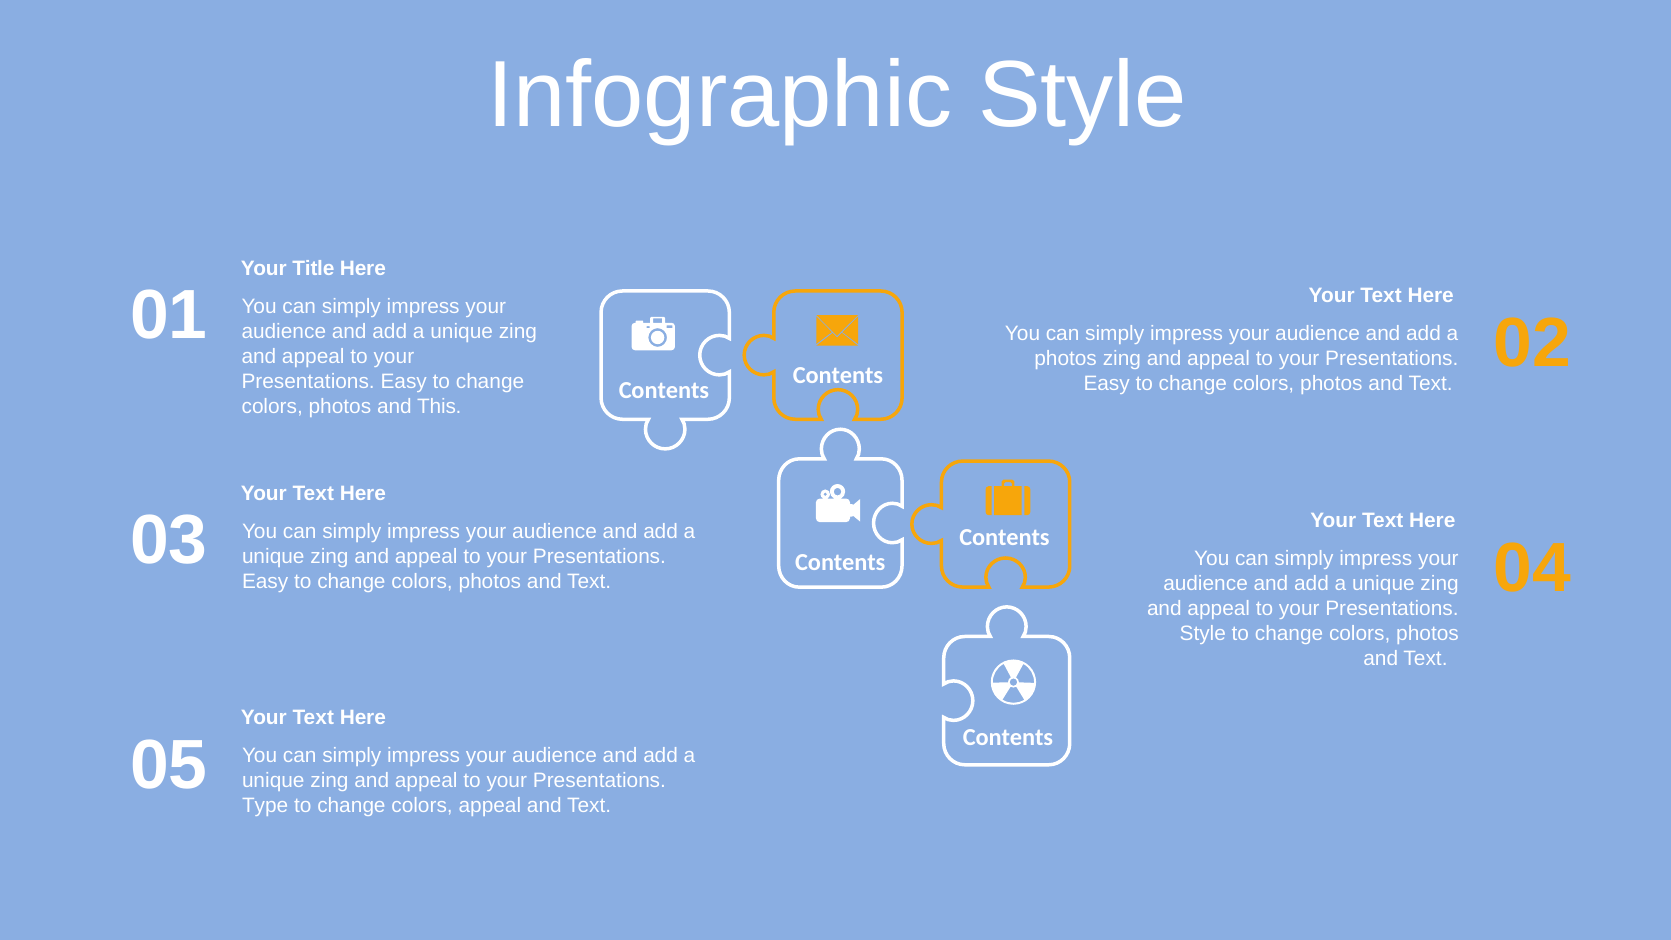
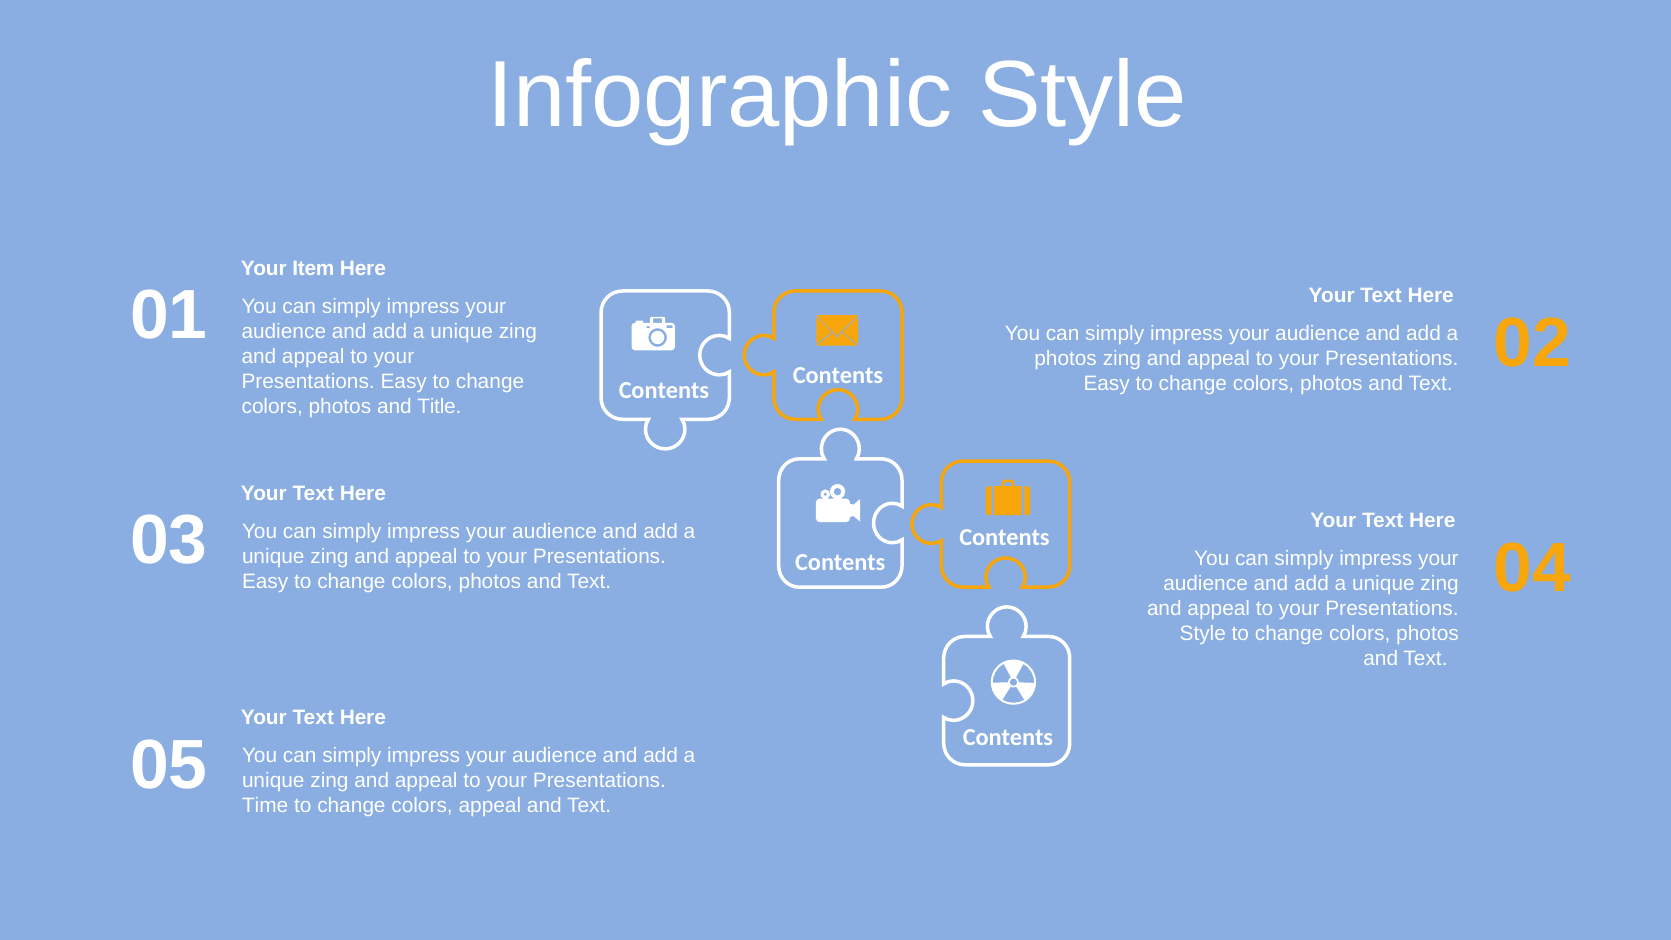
Title: Title -> Item
This: This -> Title
Type: Type -> Time
